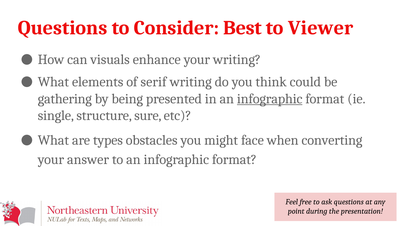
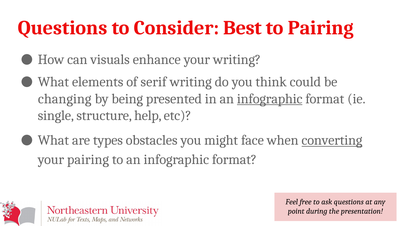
to Viewer: Viewer -> Pairing
gathering: gathering -> changing
sure: sure -> help
converting underline: none -> present
your answer: answer -> pairing
